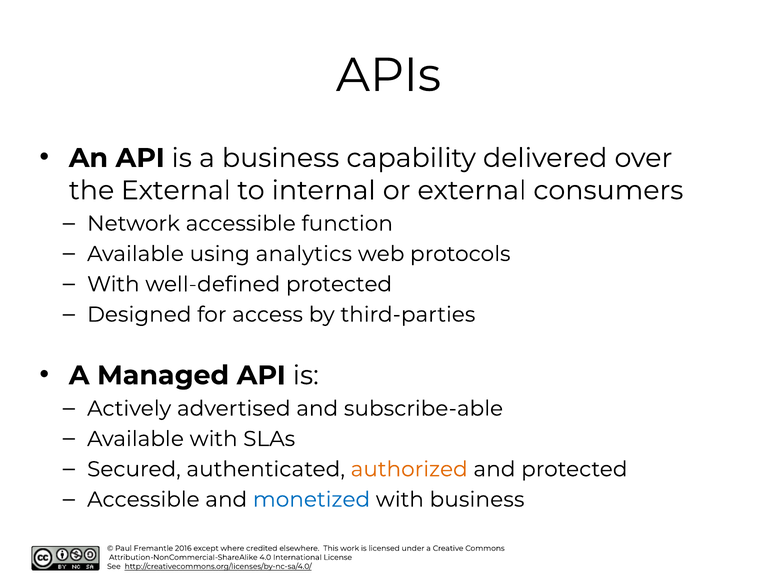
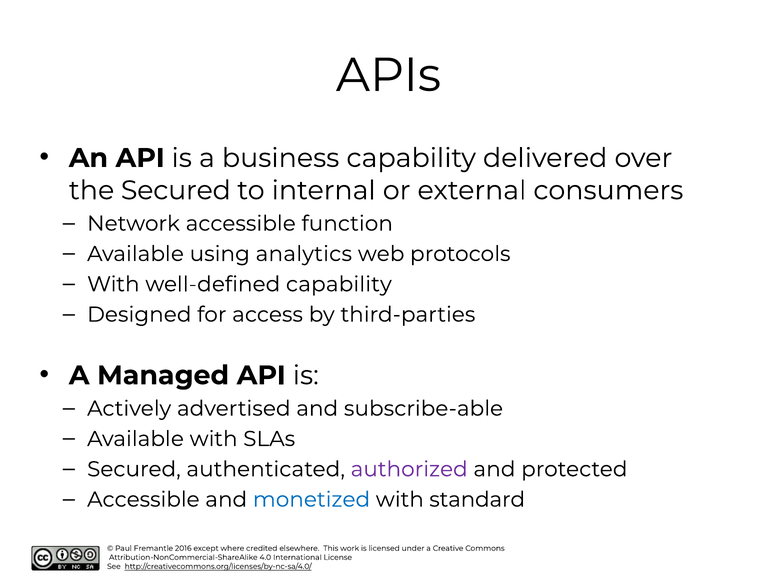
the External: External -> Secured
well-defined protected: protected -> capability
authorized colour: orange -> purple
with business: business -> standard
